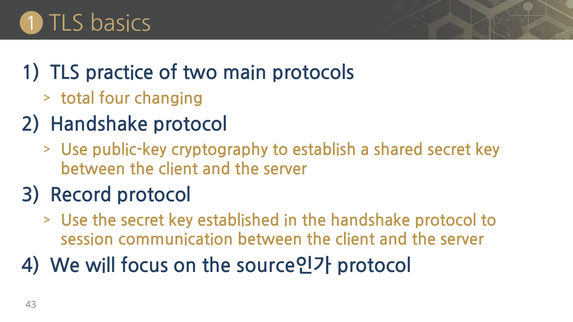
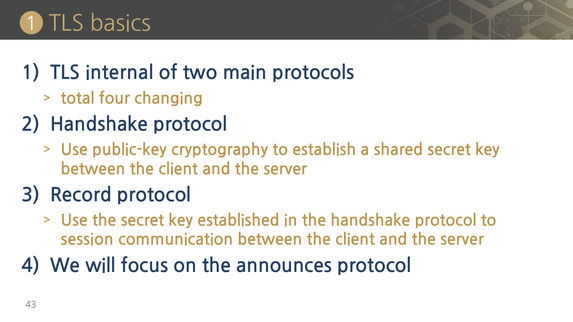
practice: practice -> internal
source인가: source인가 -> announces
